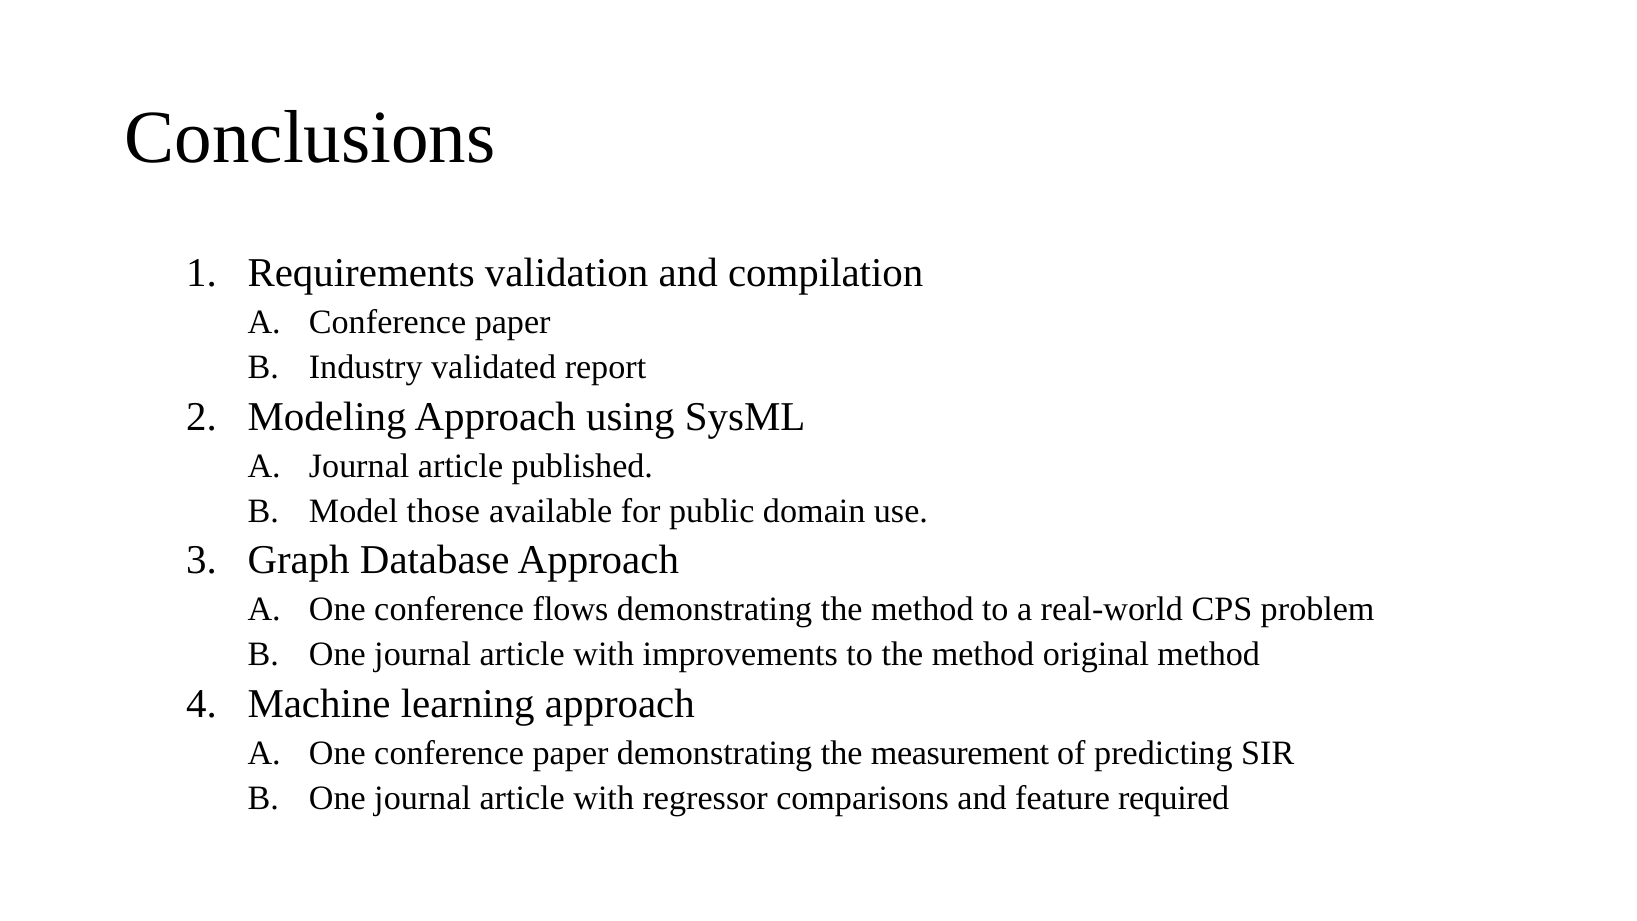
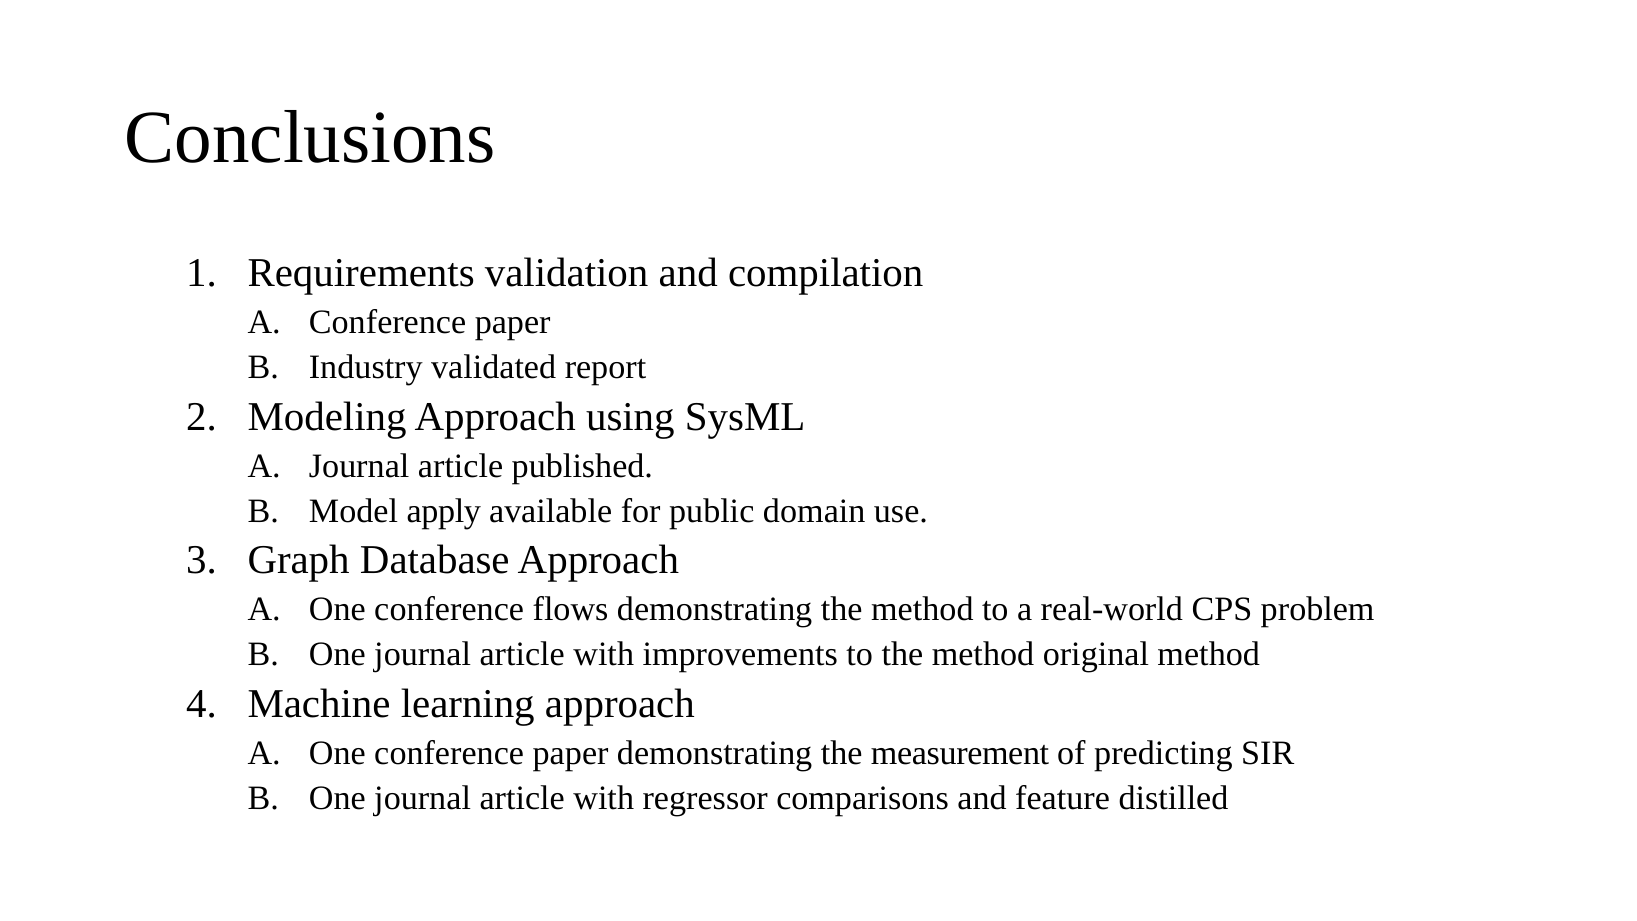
those: those -> apply
required: required -> distilled
